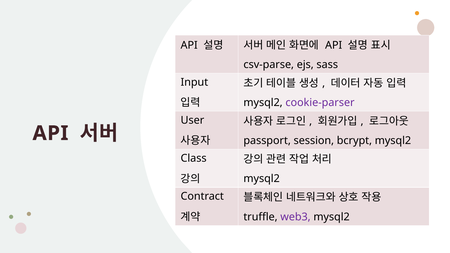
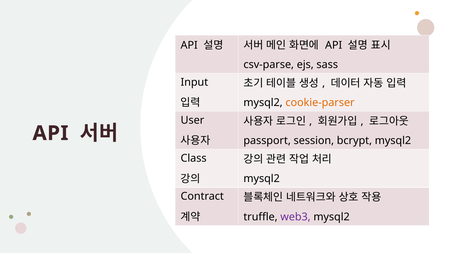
cookie-parser colour: purple -> orange
